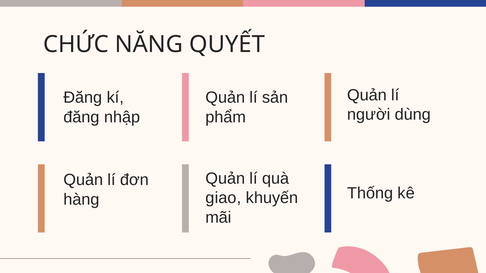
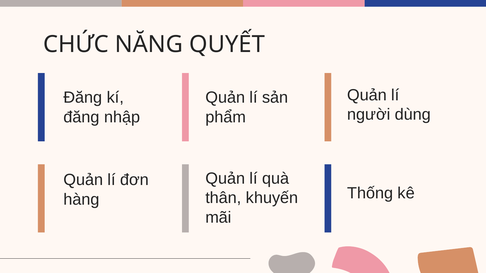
giao: giao -> thân
